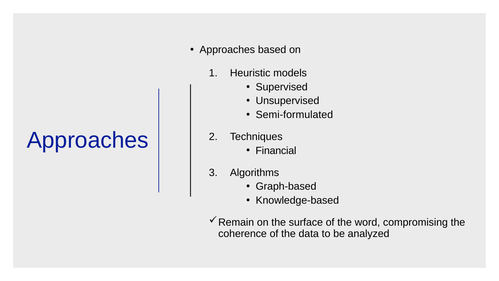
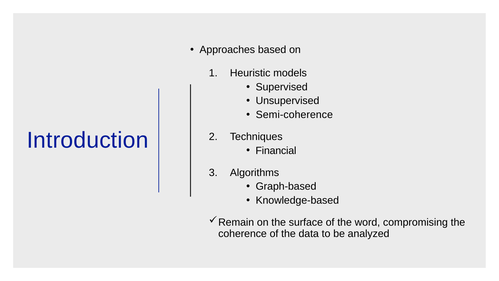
Semi-formulated: Semi-formulated -> Semi-coherence
Approaches at (88, 140): Approaches -> Introduction
